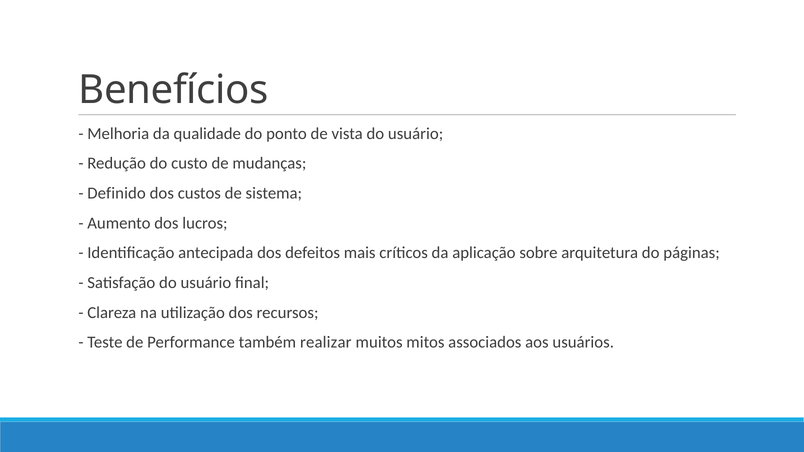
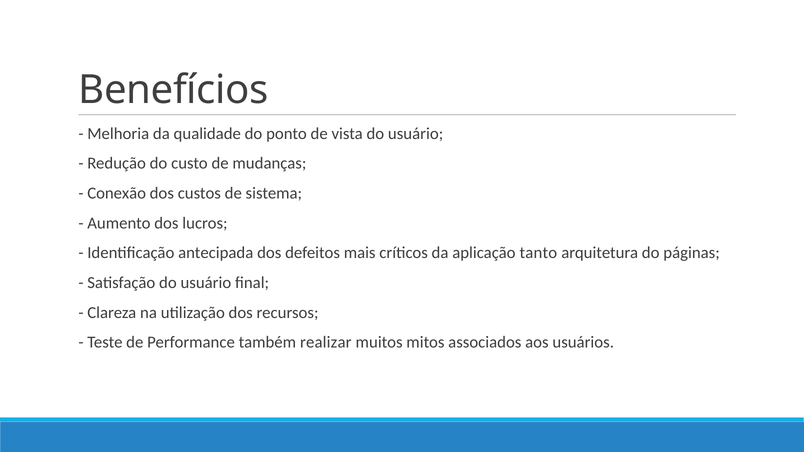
Definido: Definido -> Conexão
sobre: sobre -> tanto
